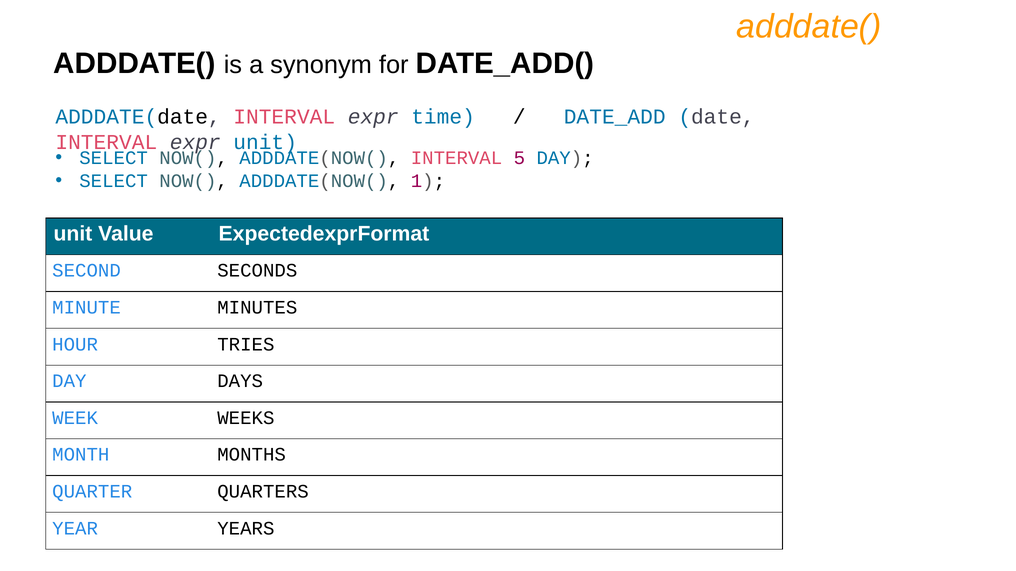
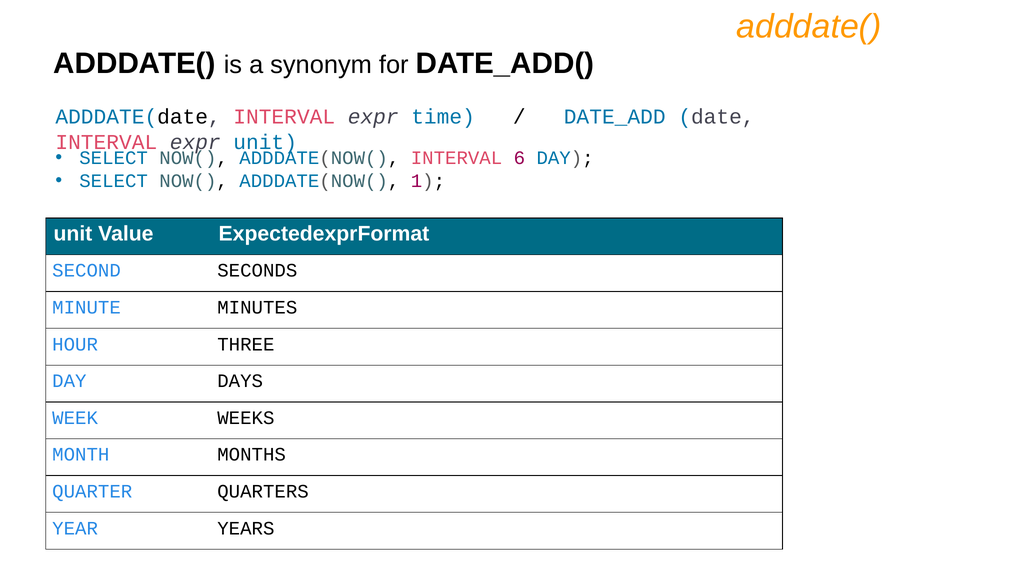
5: 5 -> 6
TRIES: TRIES -> THREE
